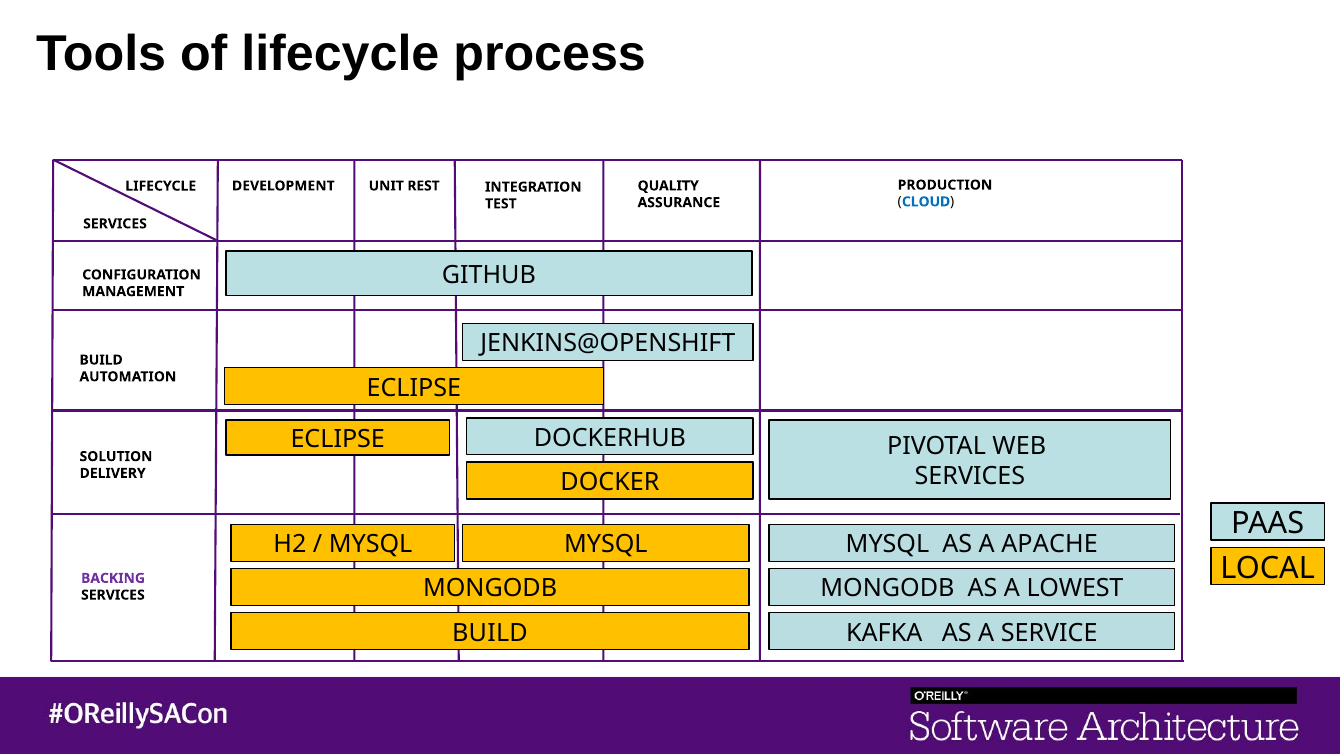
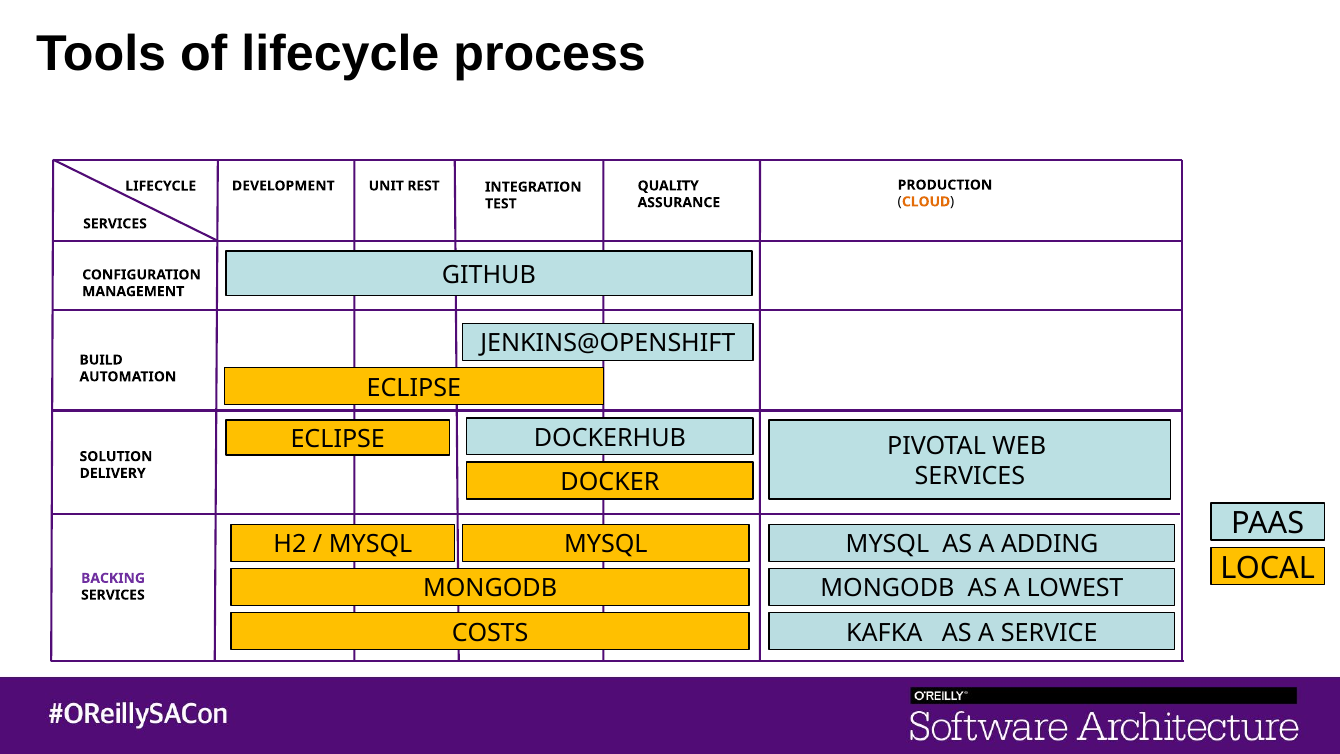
CLOUD colour: blue -> orange
APACHE: APACHE -> ADDING
BUILD at (490, 633): BUILD -> COSTS
